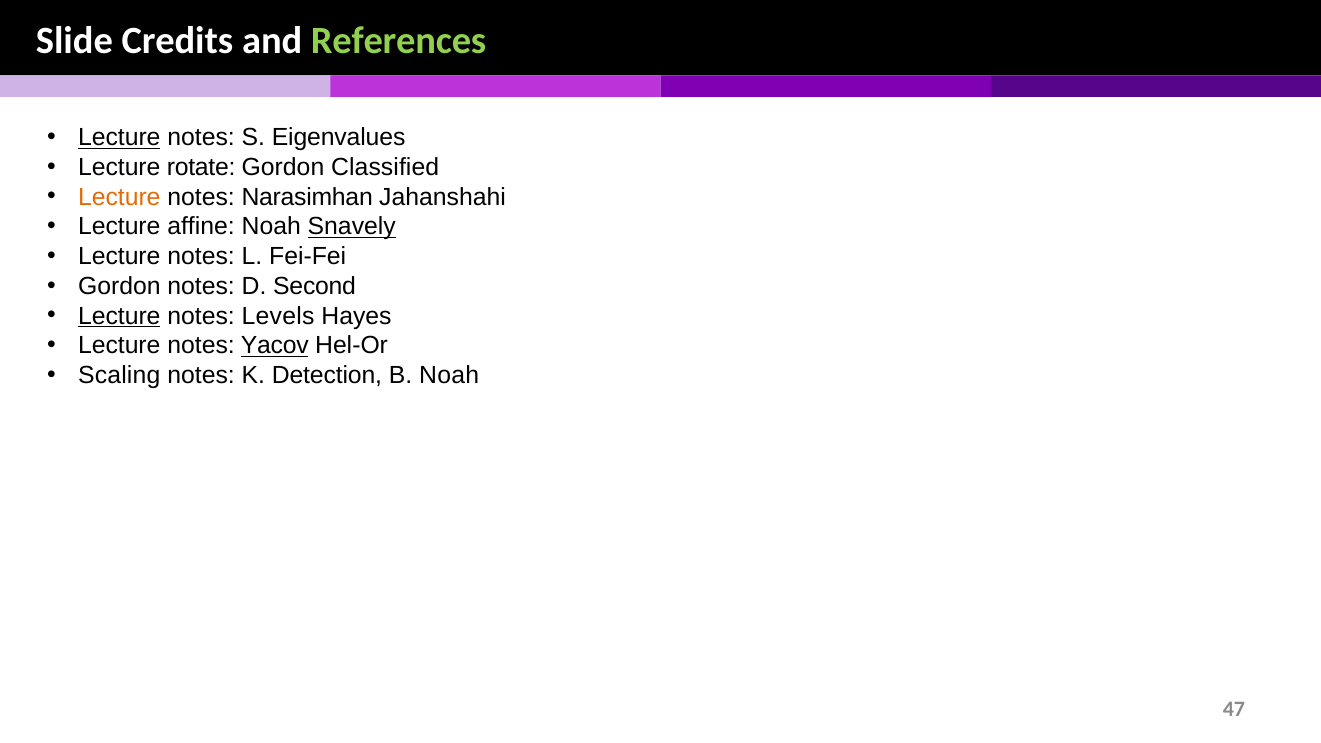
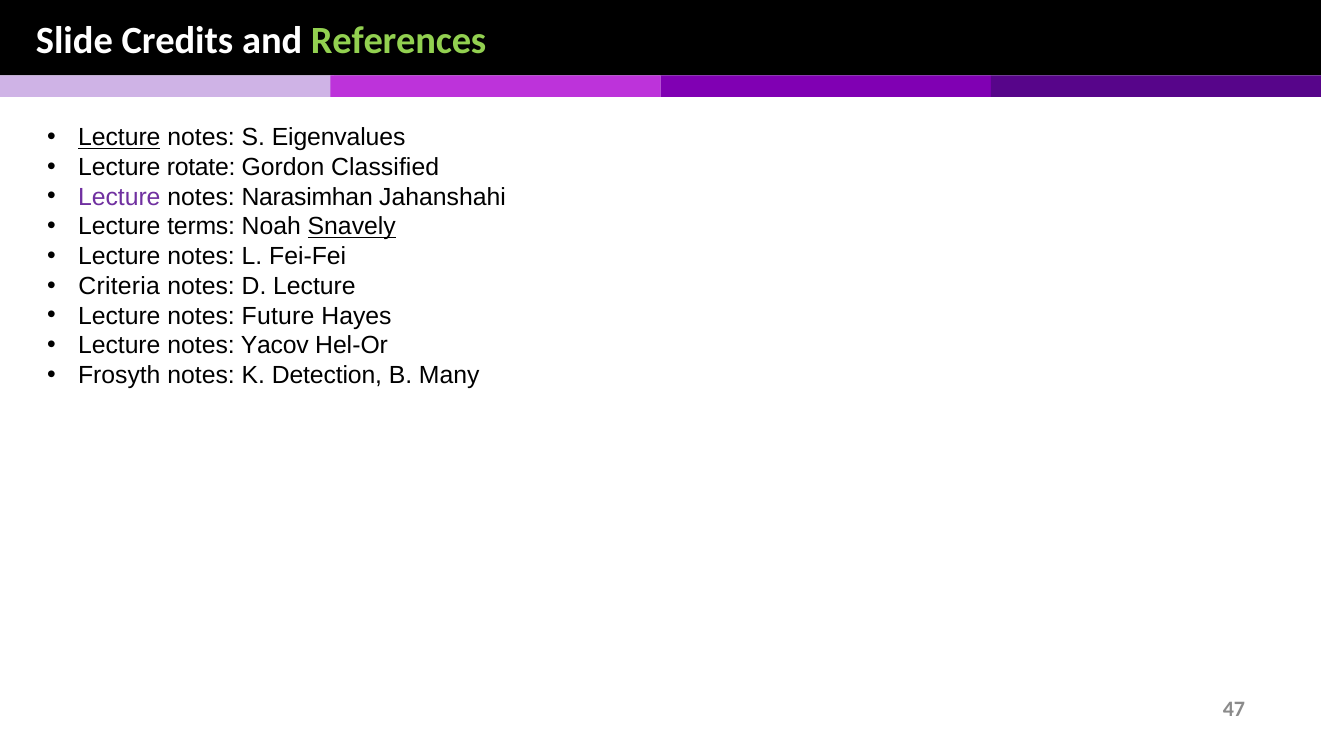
Lecture at (119, 197) colour: orange -> purple
affine: affine -> terms
Gordon at (119, 286): Gordon -> Criteria
D Second: Second -> Lecture
Lecture at (119, 316) underline: present -> none
Levels: Levels -> Future
Yacov underline: present -> none
Scaling: Scaling -> Frosyth
B Noah: Noah -> Many
